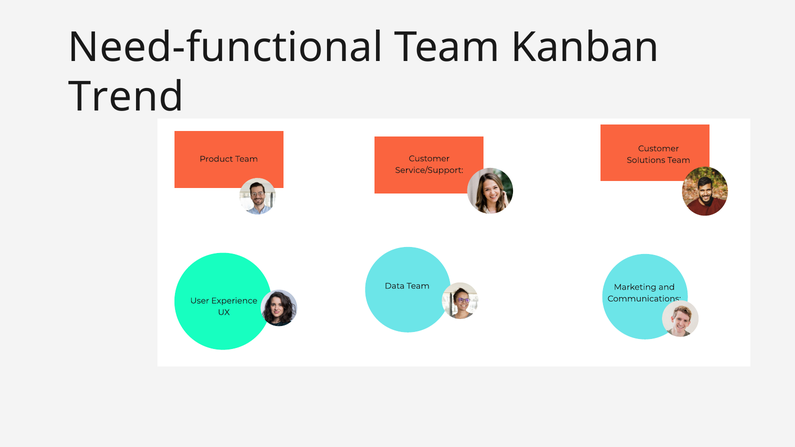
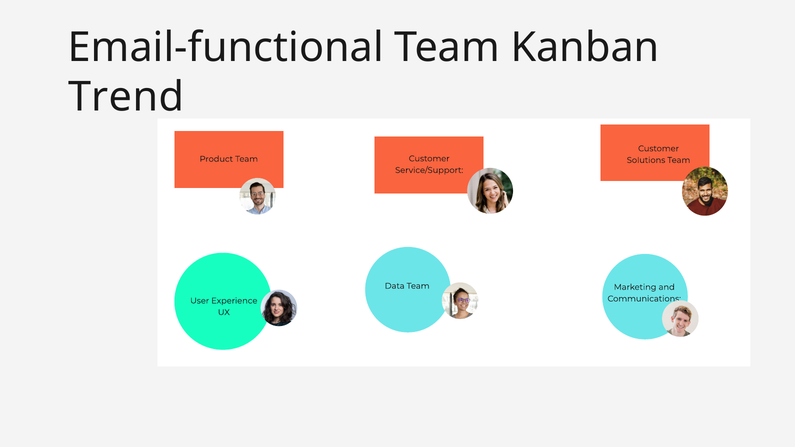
Need-functional: Need-functional -> Email-functional
